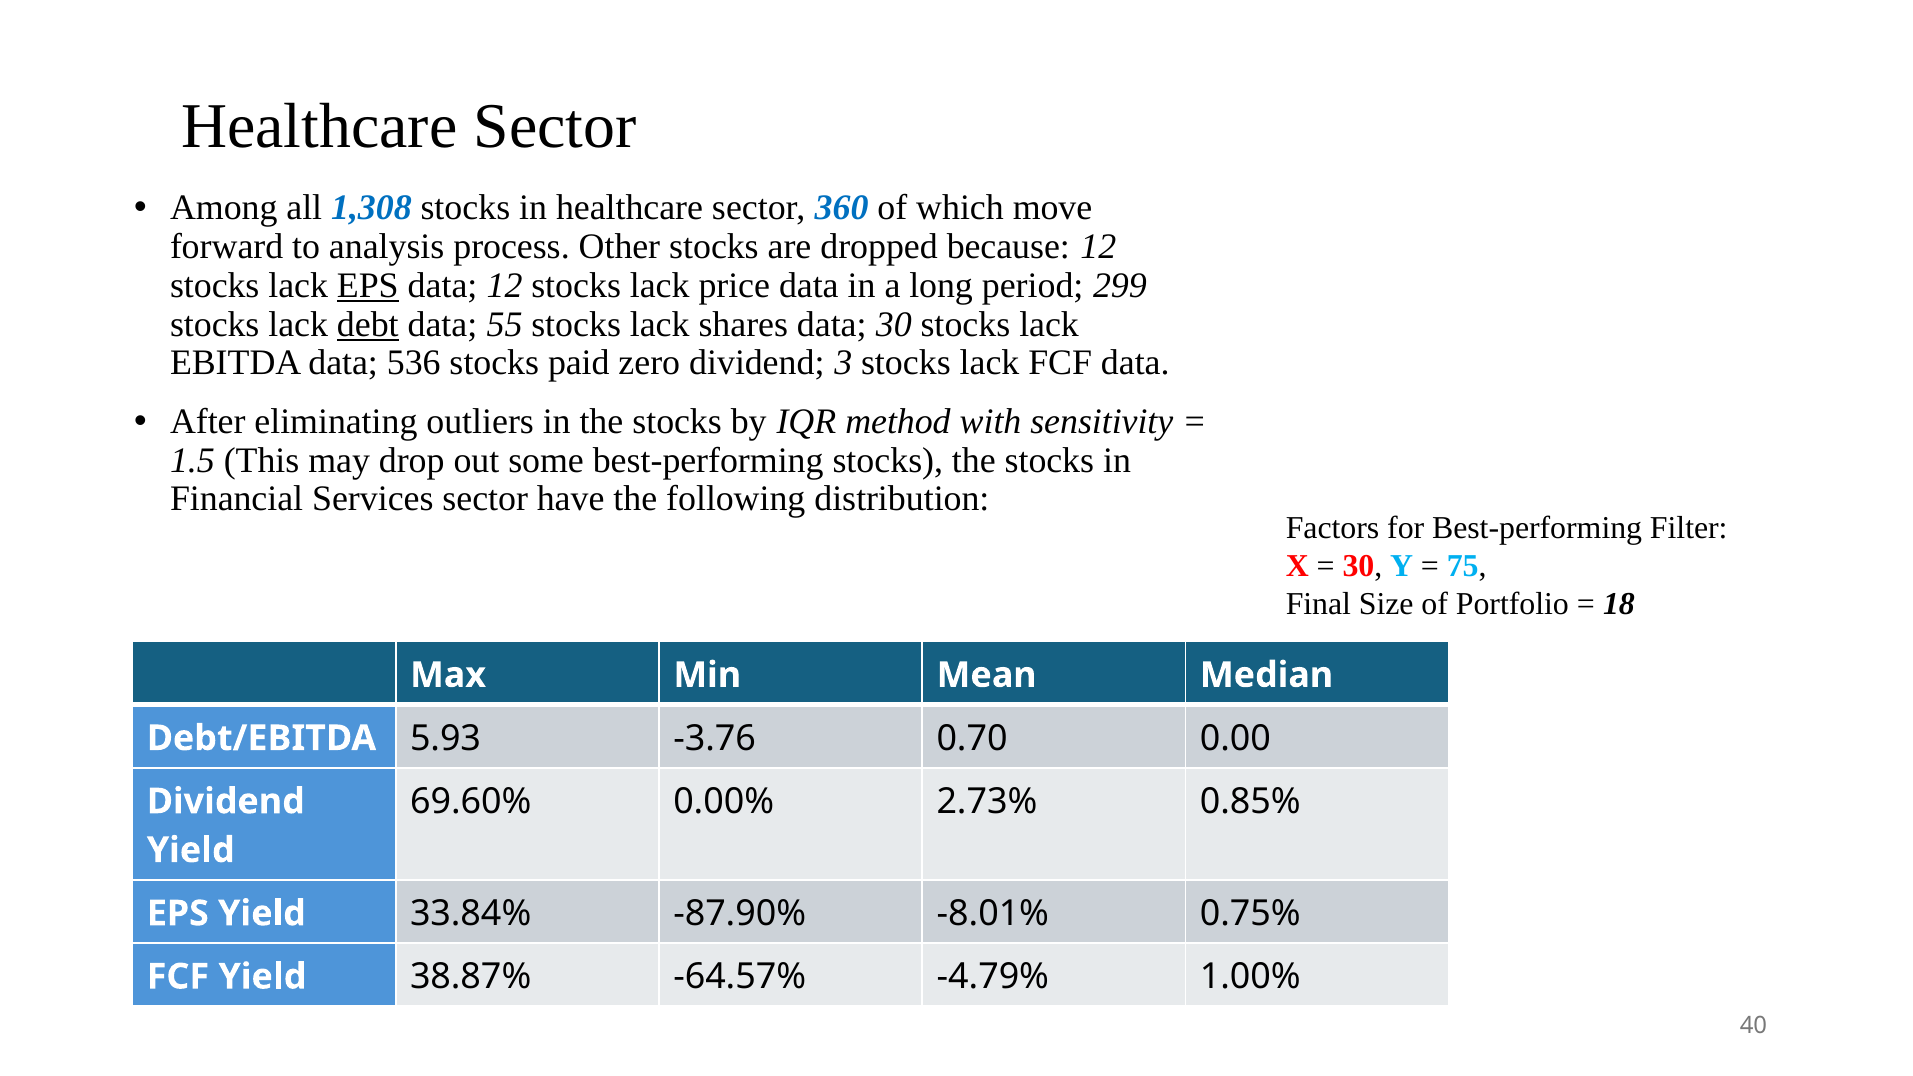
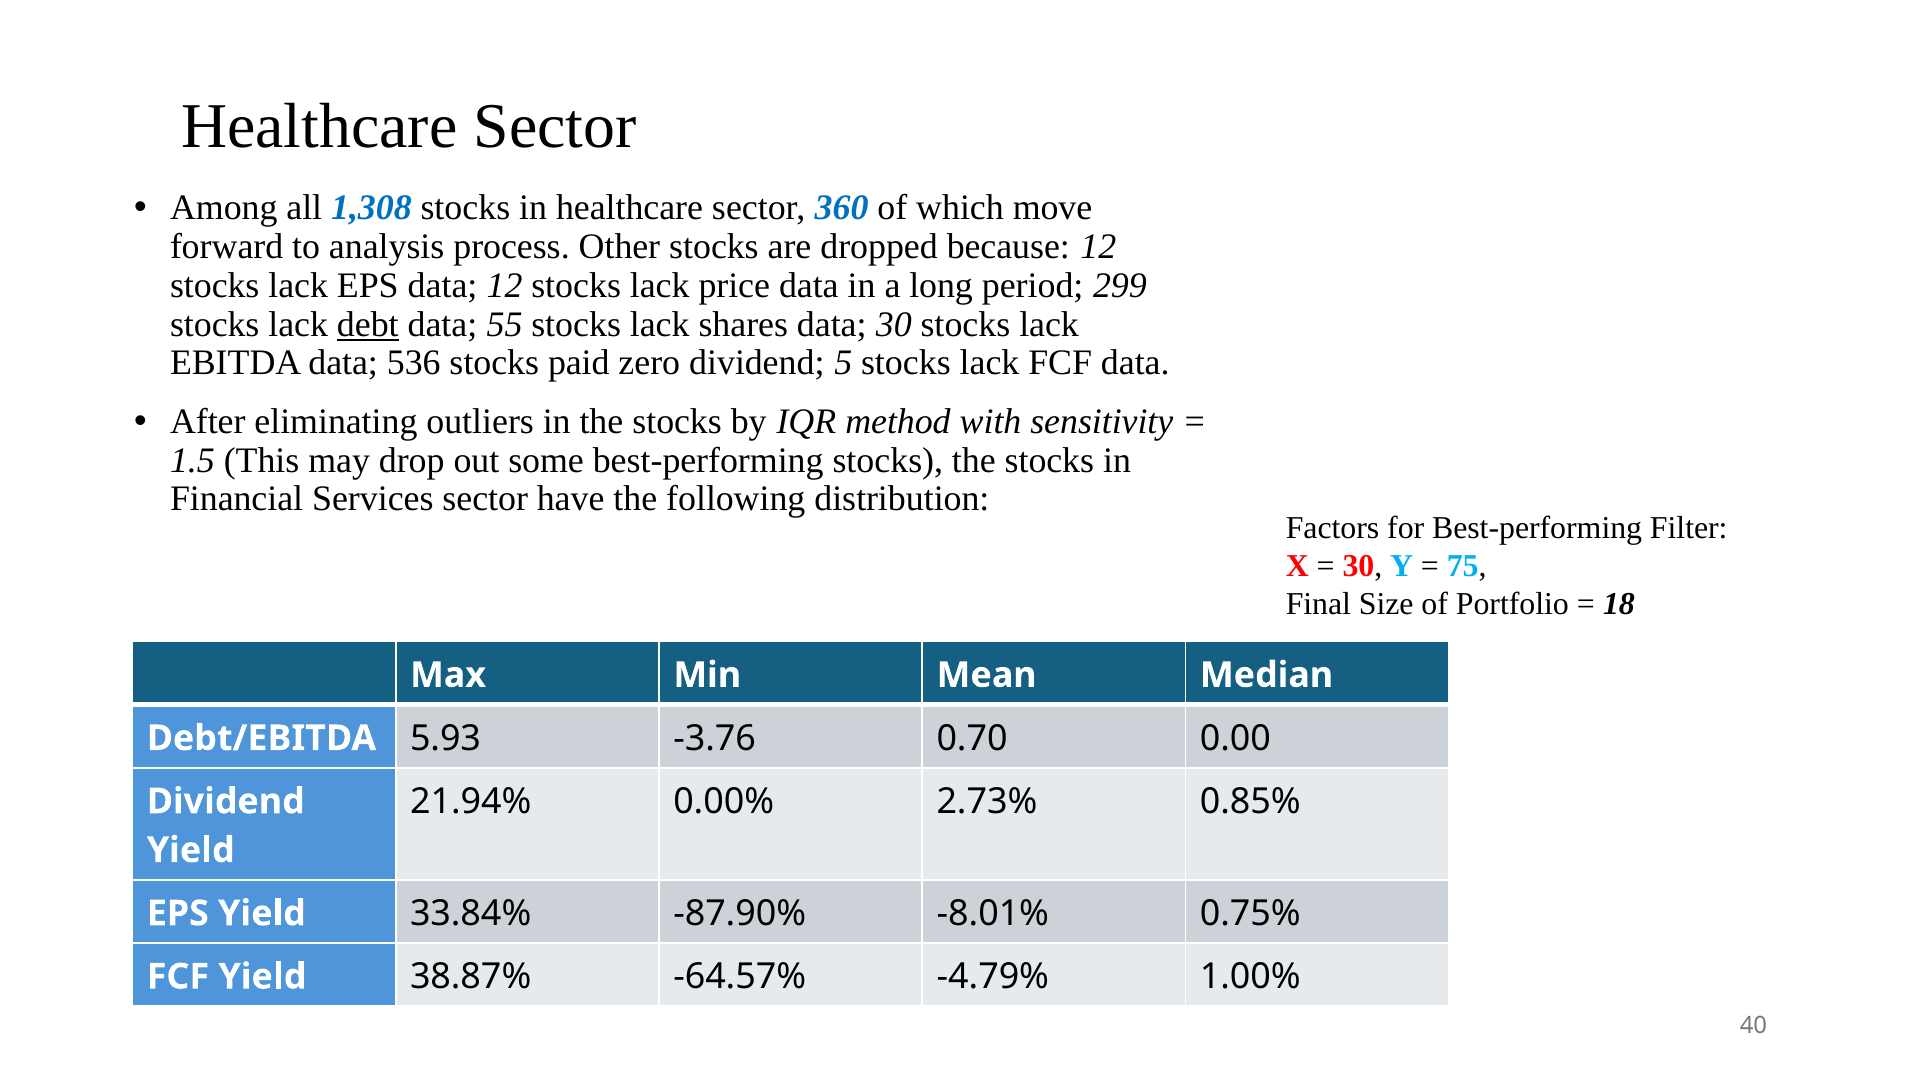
EPS at (368, 285) underline: present -> none
3: 3 -> 5
69.60%: 69.60% -> 21.94%
